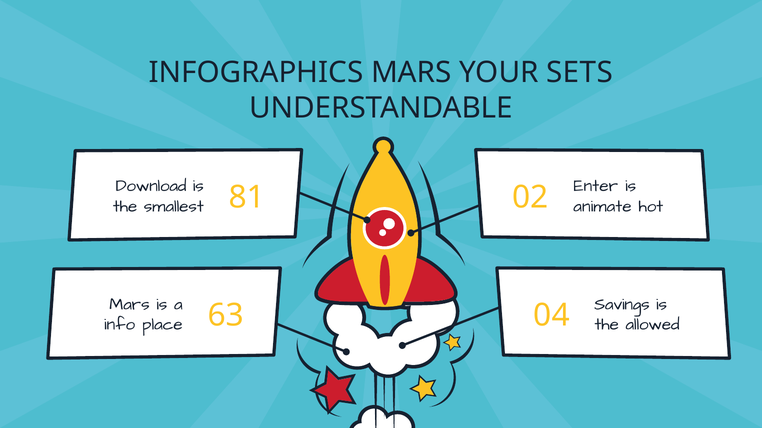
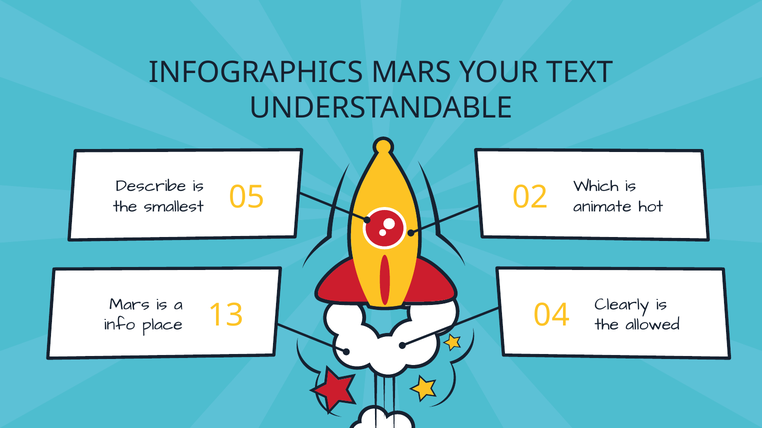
SETS: SETS -> TEXT
Download: Download -> Describe
Enter: Enter -> Which
81: 81 -> 05
Savings: Savings -> Clearly
63: 63 -> 13
